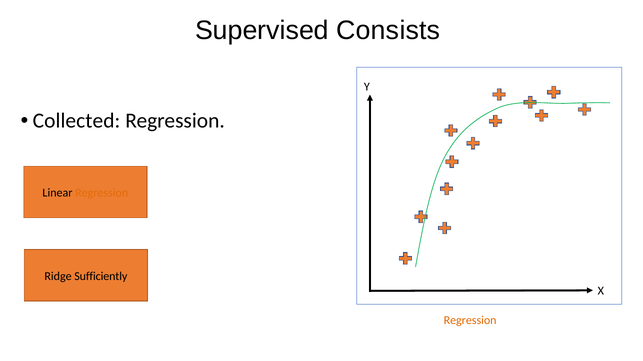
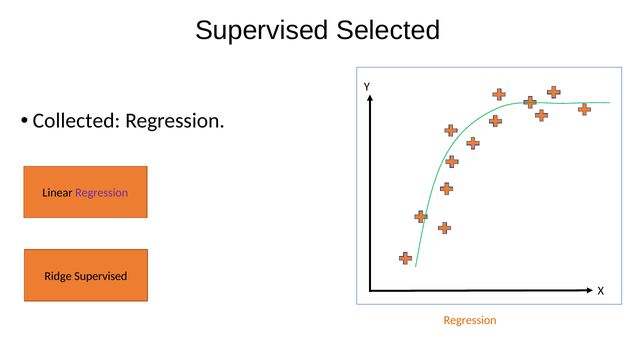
Consists: Consists -> Selected
Regression at (102, 193) colour: orange -> purple
Ridge Sufficiently: Sufficiently -> Supervised
